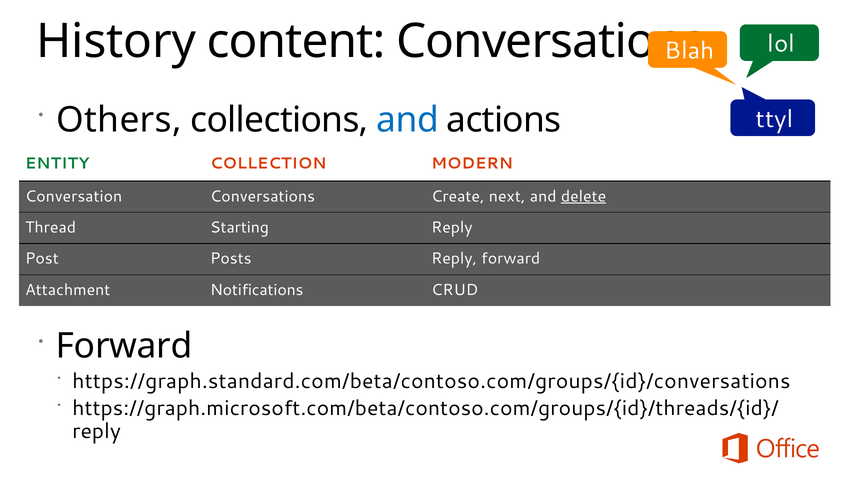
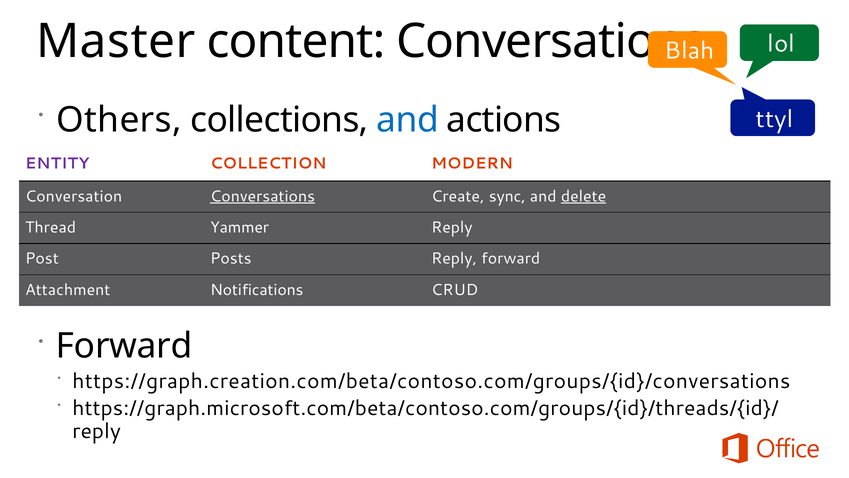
History: History -> Master
ENTITY colour: green -> purple
Conversations at (263, 196) underline: none -> present
next: next -> sync
Starting: Starting -> Yammer
https://graph.standard.com/beta/contoso.com/groups/{id}/conversations: https://graph.standard.com/beta/contoso.com/groups/{id}/conversations -> https://graph.creation.com/beta/contoso.com/groups/{id}/conversations
